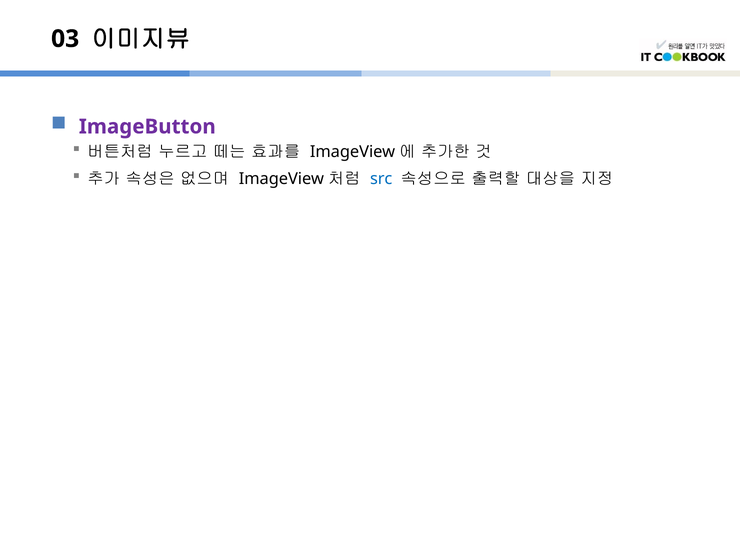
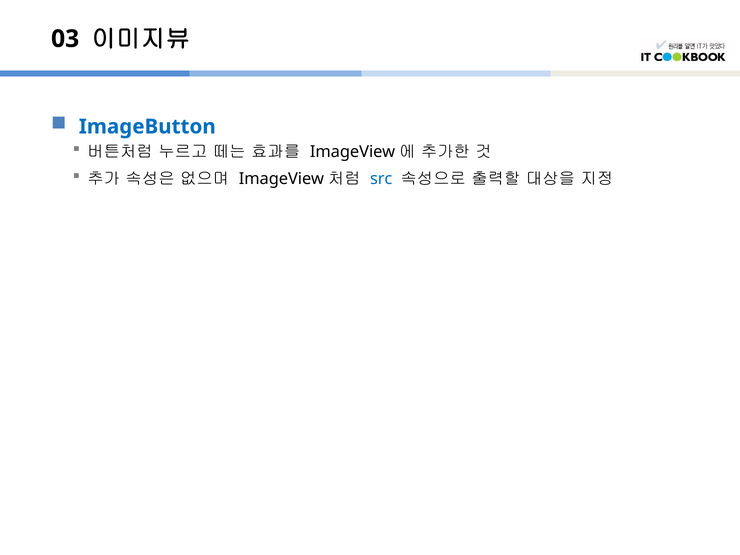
ImageButton colour: purple -> blue
